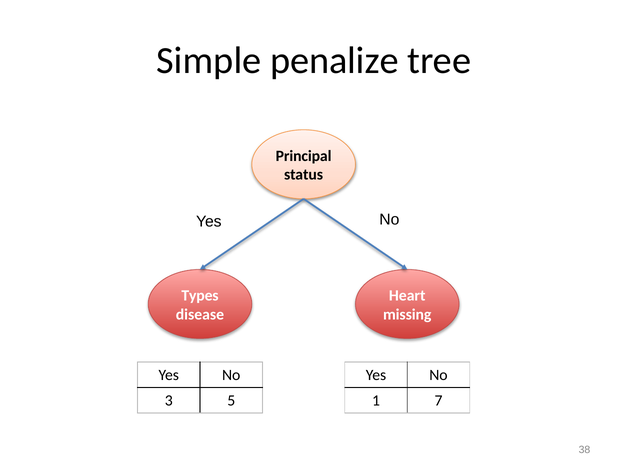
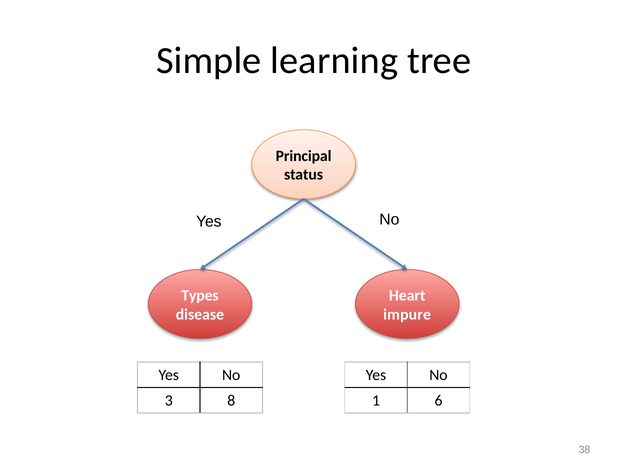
penalize: penalize -> learning
missing: missing -> impure
5: 5 -> 8
7: 7 -> 6
